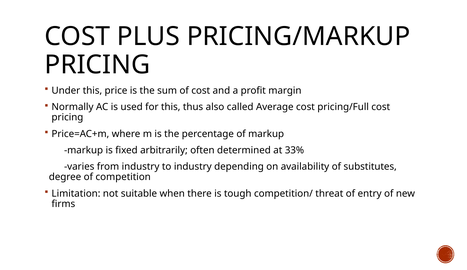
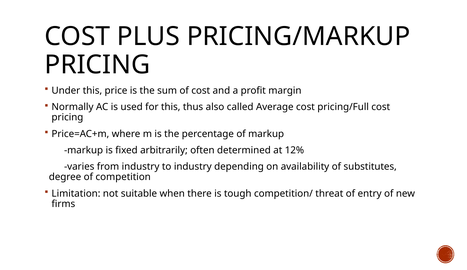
33%: 33% -> 12%
